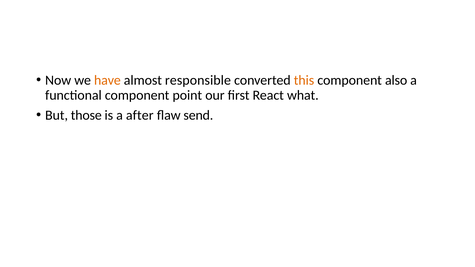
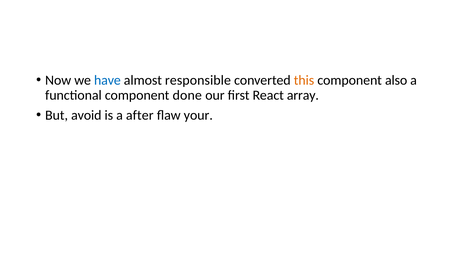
have colour: orange -> blue
point: point -> done
what: what -> array
those: those -> avoid
send: send -> your
